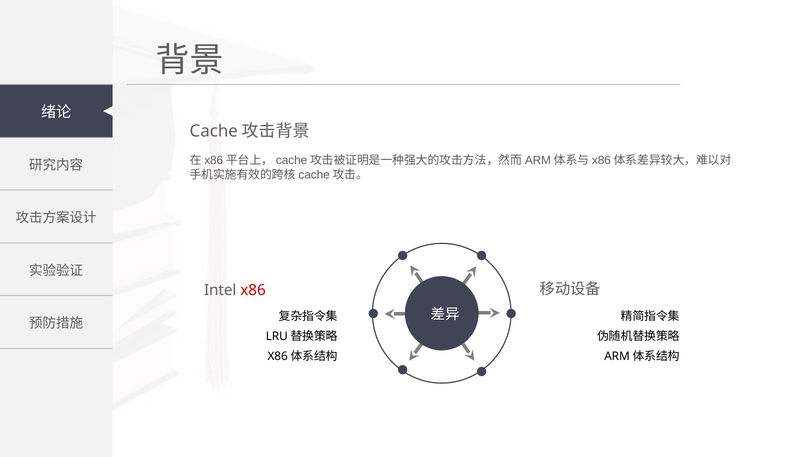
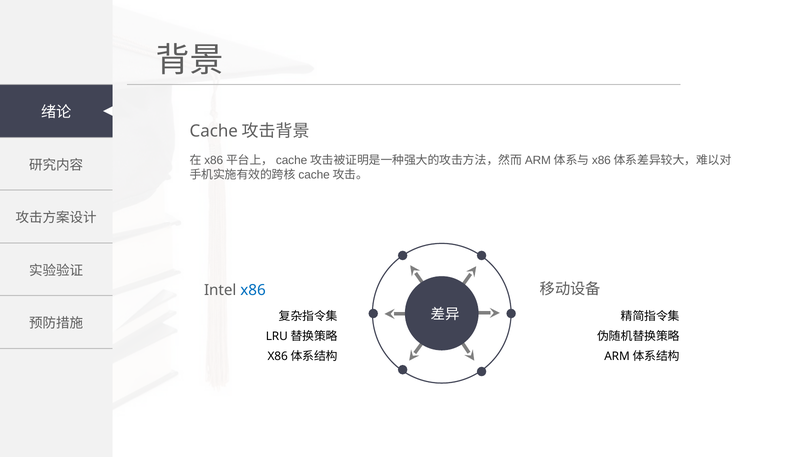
x86 colour: red -> blue
